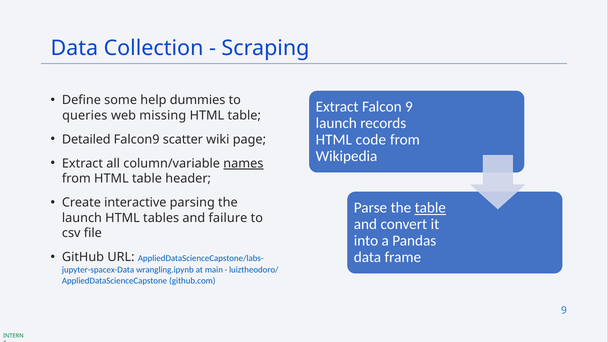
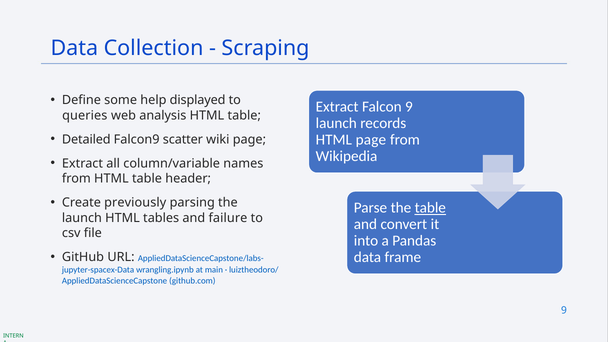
dummies: dummies -> displayed
missing: missing -> analysis
HTML code: code -> page
names underline: present -> none
interactive: interactive -> previously
